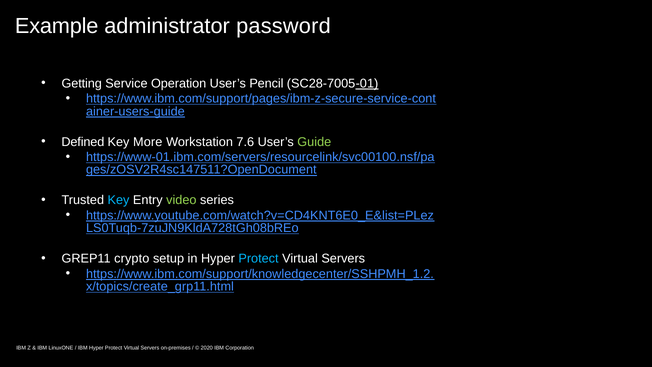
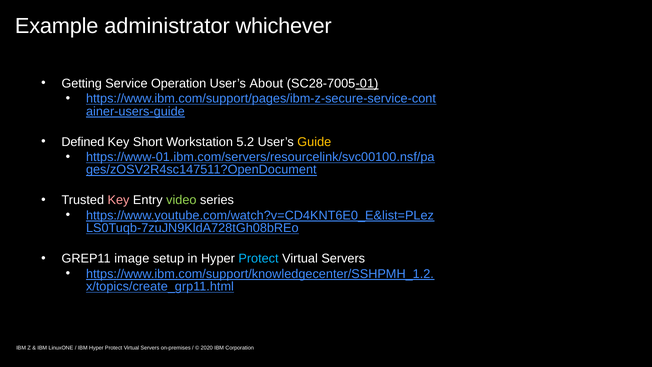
password: password -> whichever
Pencil: Pencil -> About
More: More -> Short
7.6: 7.6 -> 5.2
Guide colour: light green -> yellow
Key at (118, 200) colour: light blue -> pink
crypto: crypto -> image
